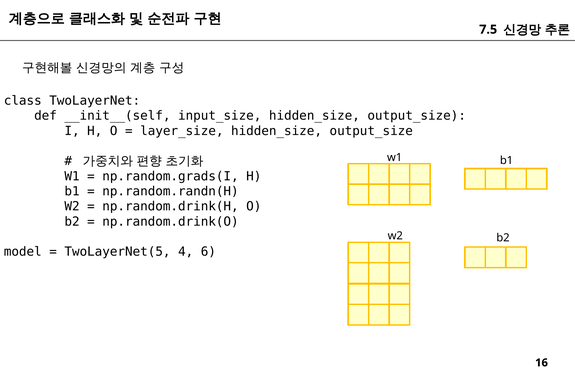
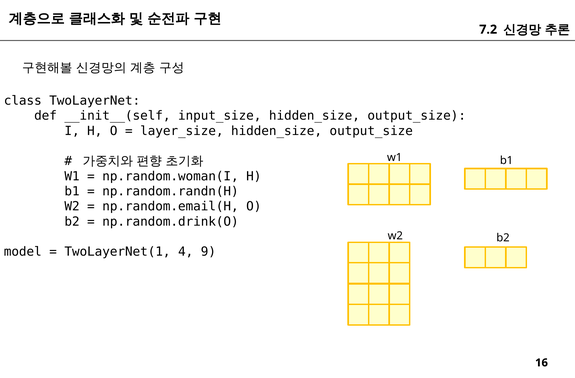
7.5: 7.5 -> 7.2
np.random.grads(I: np.random.grads(I -> np.random.woman(I
np.random.drink(H: np.random.drink(H -> np.random.email(H
TwoLayerNet(5: TwoLayerNet(5 -> TwoLayerNet(1
6: 6 -> 9
